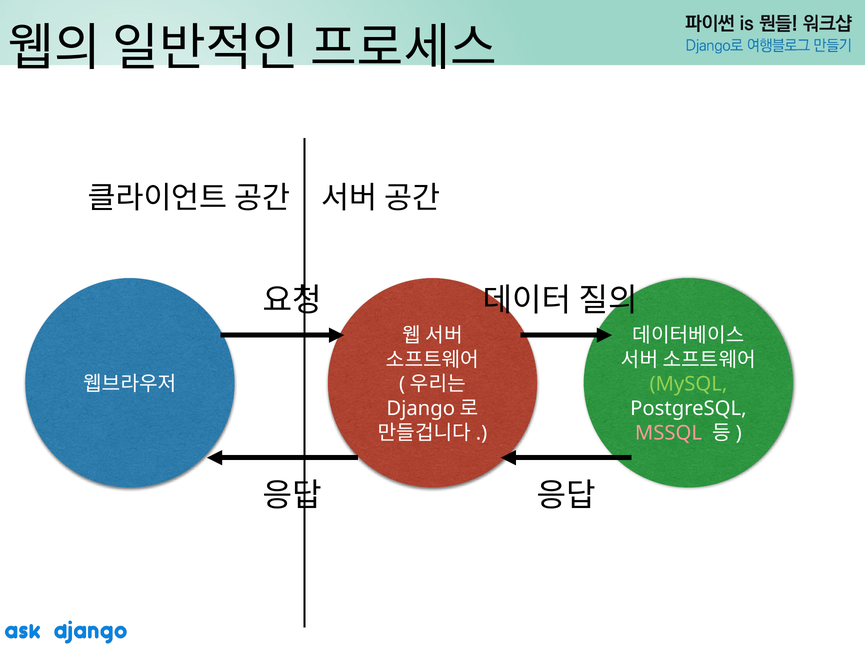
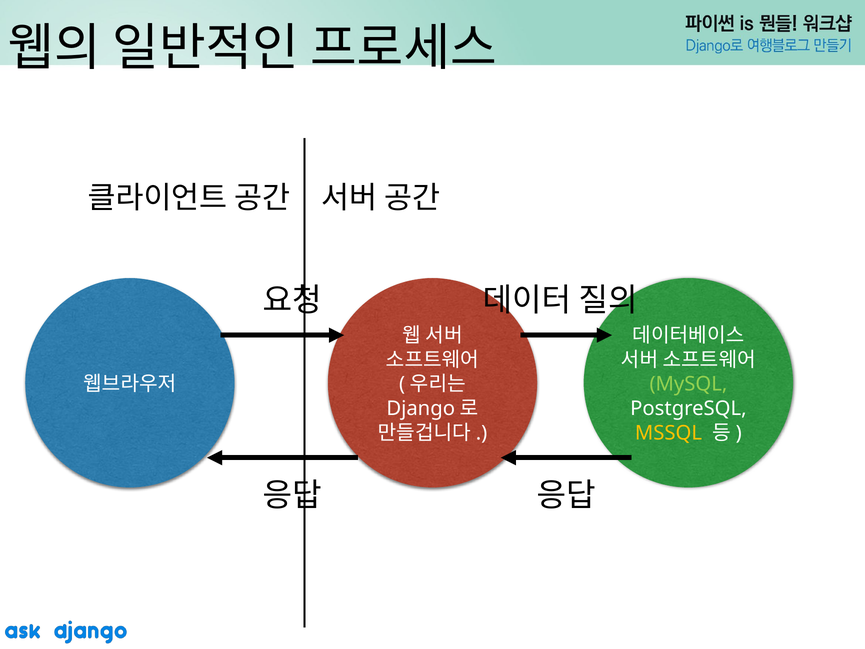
MSSQL colour: pink -> yellow
